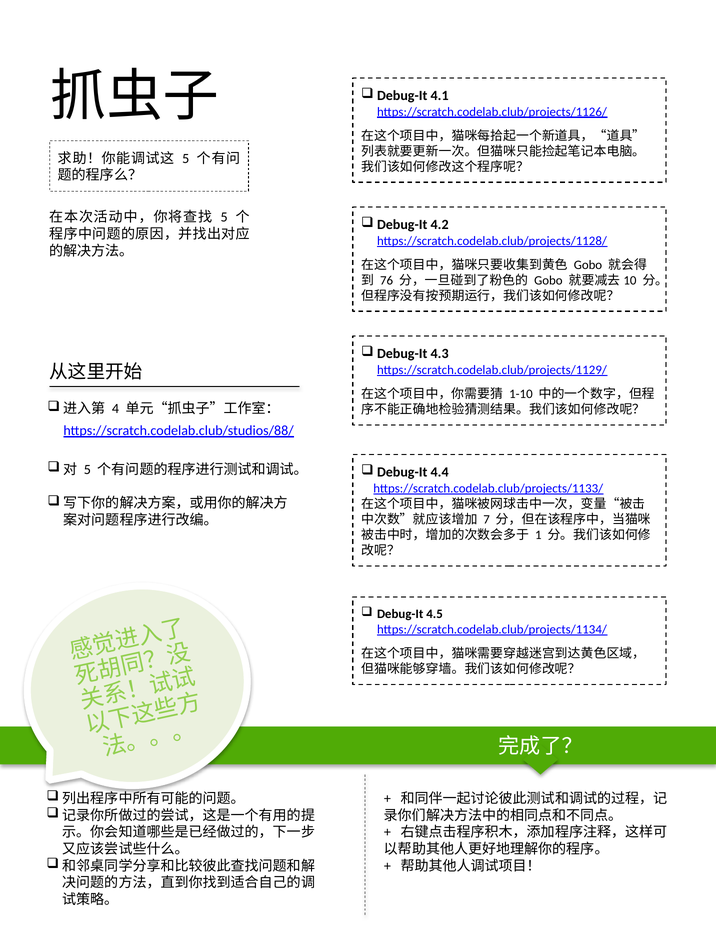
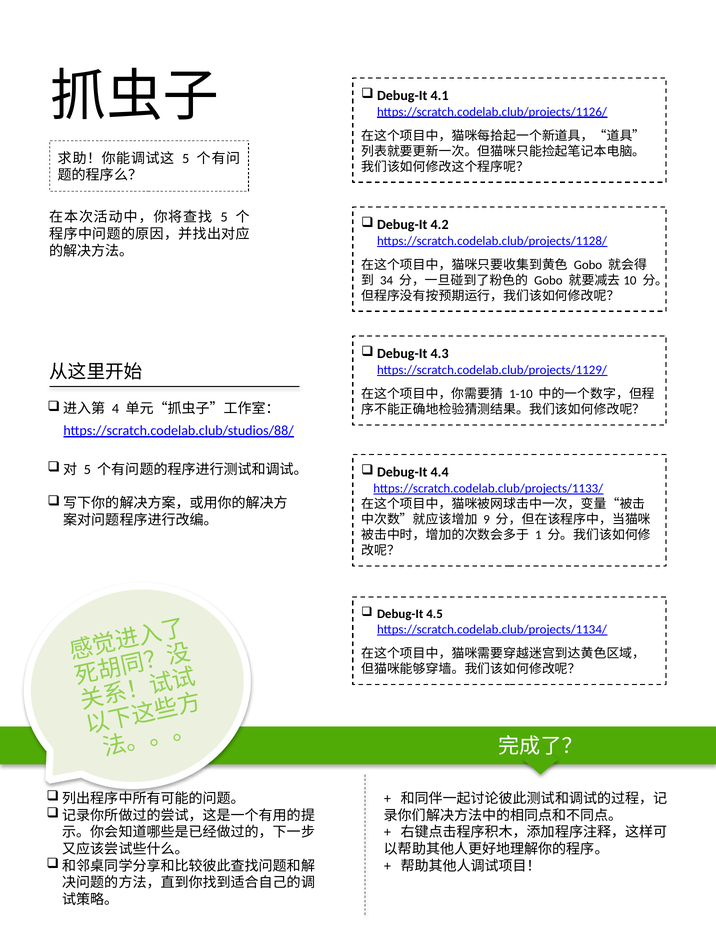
76: 76 -> 34
7: 7 -> 9
